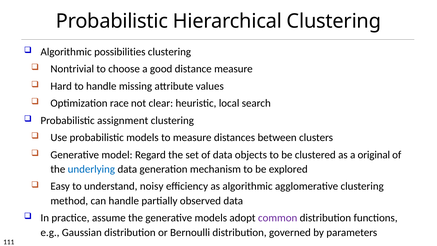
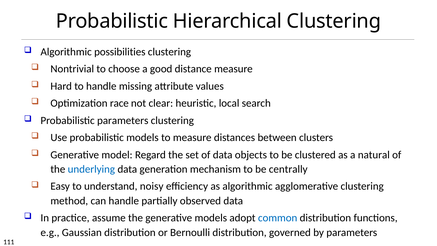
Probabilistic assignment: assignment -> parameters
original: original -> natural
explored: explored -> centrally
common colour: purple -> blue
